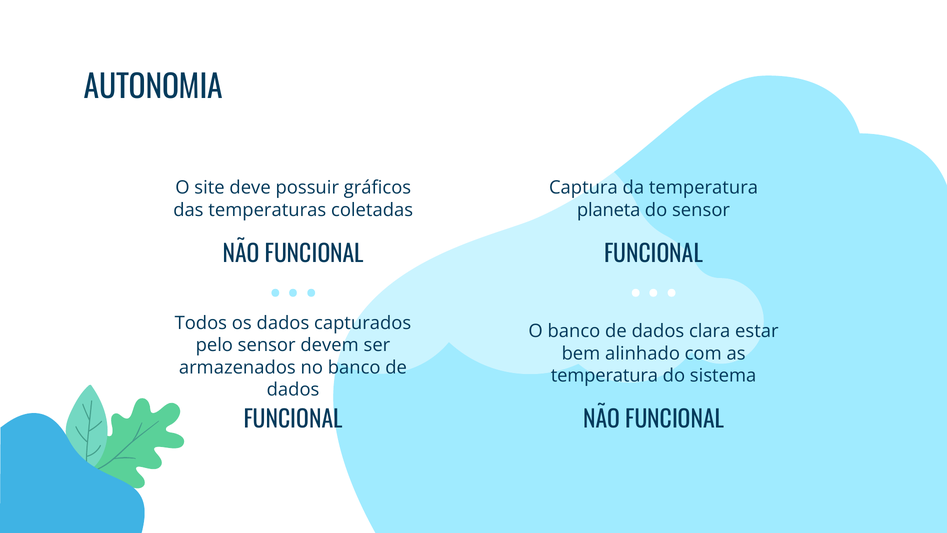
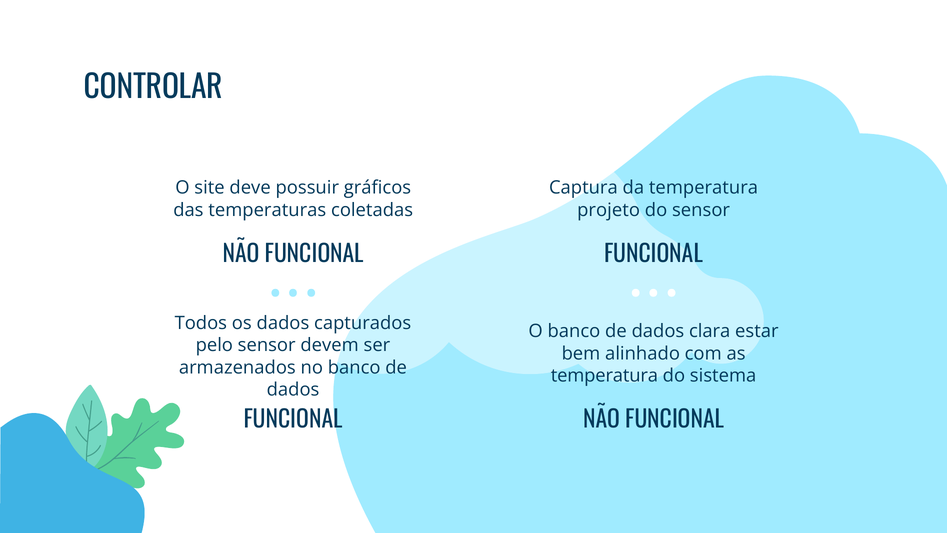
AUTONOMIA: AUTONOMIA -> CONTROLAR
planeta: planeta -> projeto
